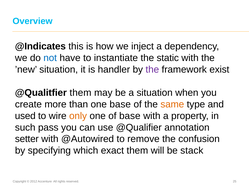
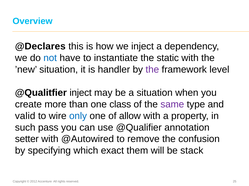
@Indicates: @Indicates -> @Declares
exist: exist -> level
@Qualitfier them: them -> inject
one base: base -> class
same colour: orange -> purple
used: used -> valid
only colour: orange -> blue
of base: base -> allow
